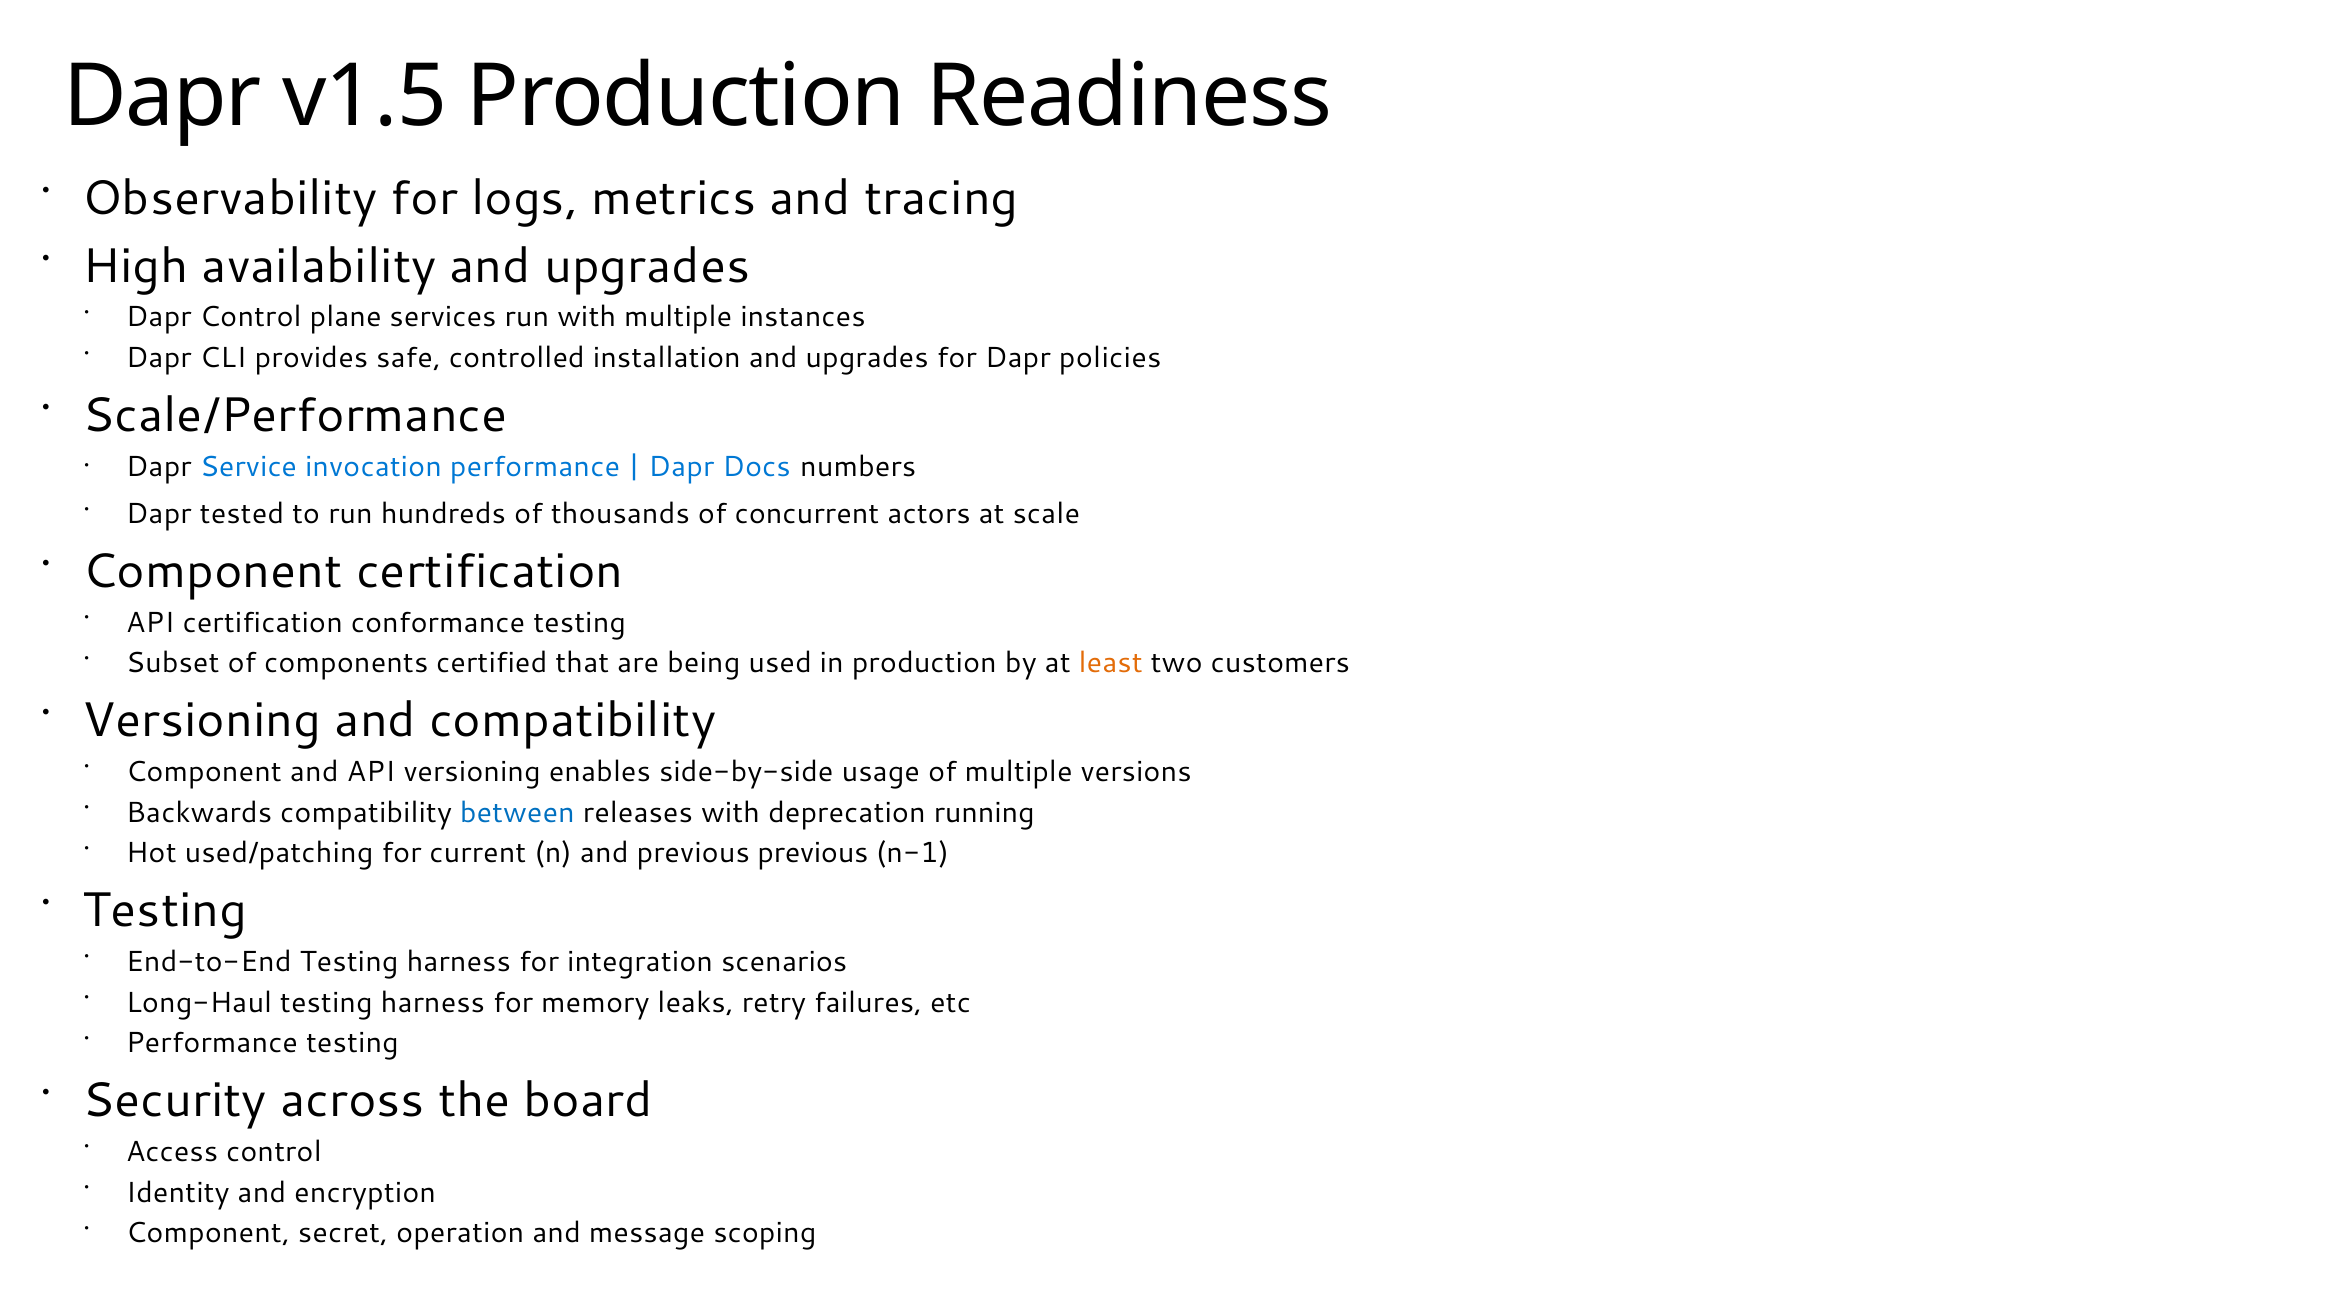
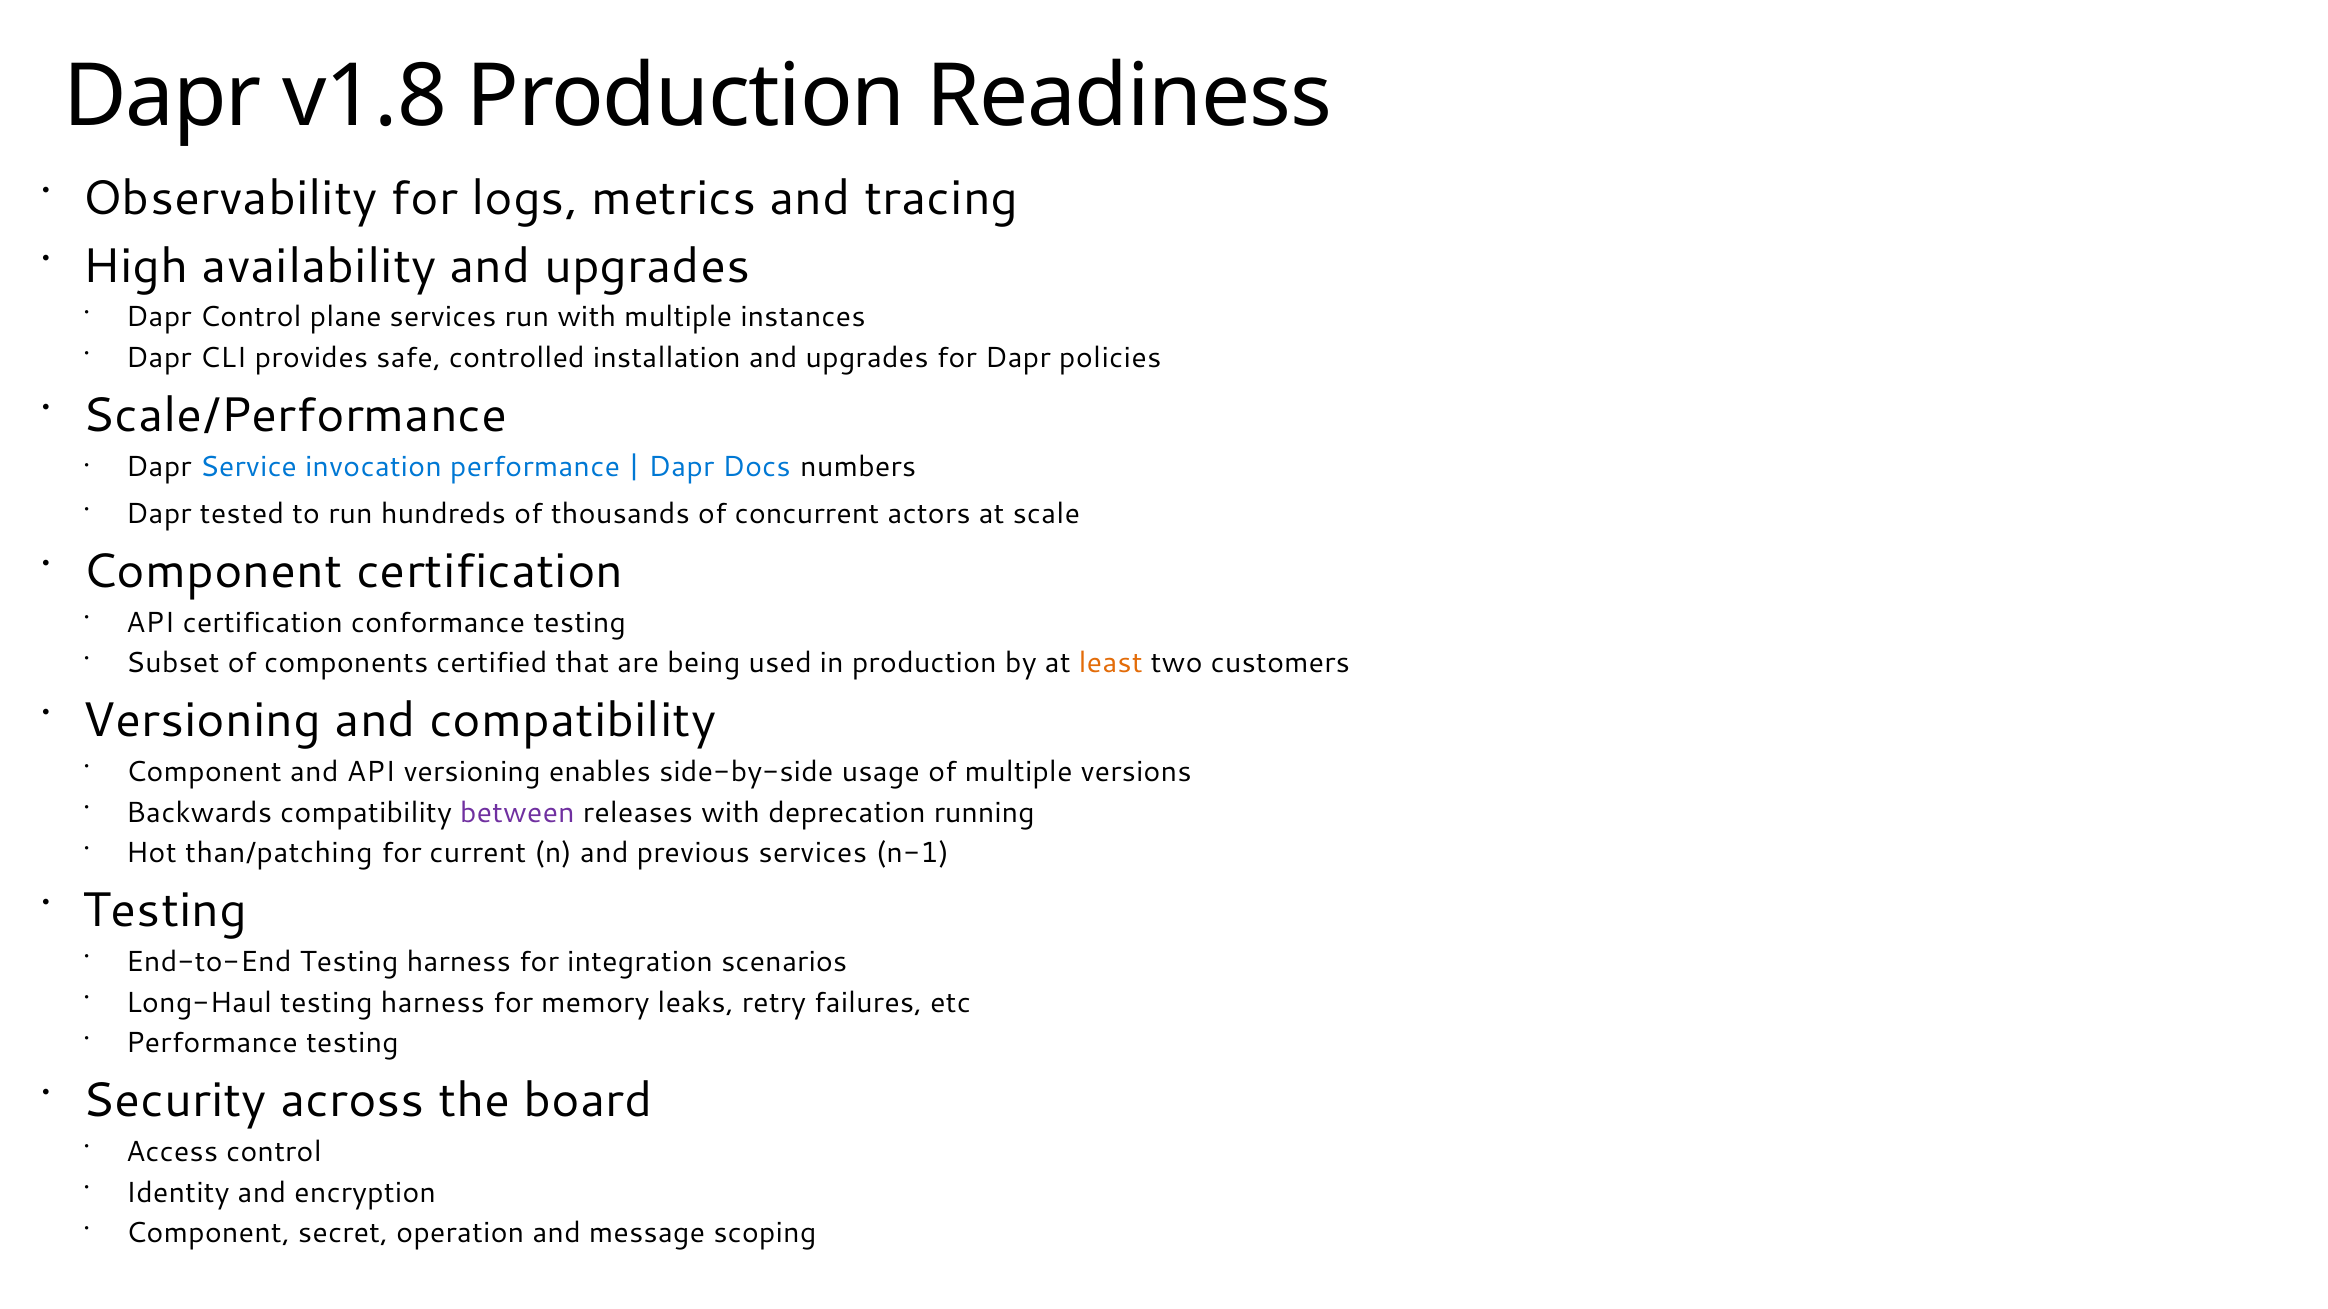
v1.5: v1.5 -> v1.8
between colour: blue -> purple
used/patching: used/patching -> than/patching
previous previous: previous -> services
